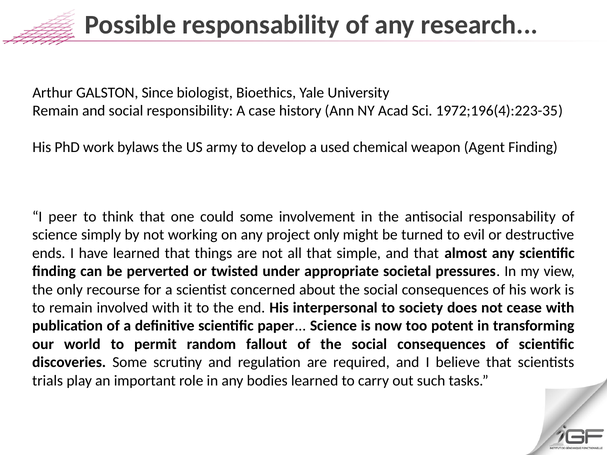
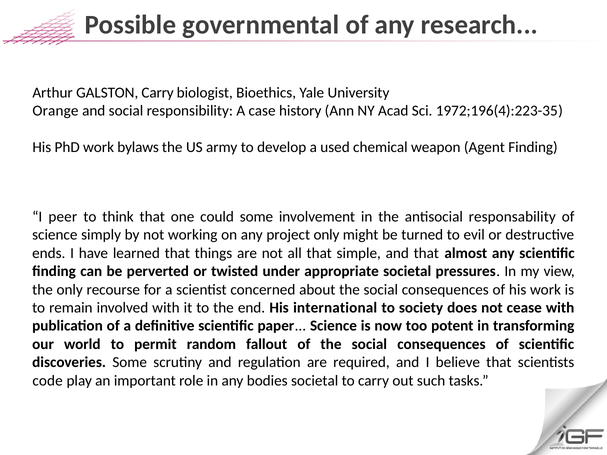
Possible responsability: responsability -> governmental
GALSTON Since: Since -> Carry
Remain at (56, 111): Remain -> Orange
interpersonal: interpersonal -> international
trials: trials -> code
bodies learned: learned -> societal
